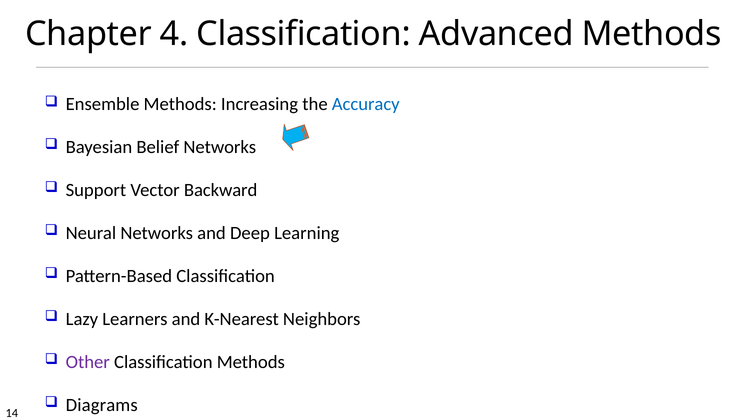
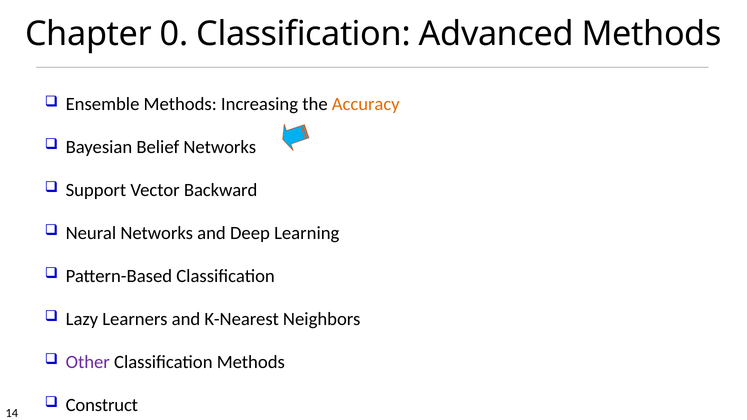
4: 4 -> 0
Accuracy colour: blue -> orange
Diagrams: Diagrams -> Construct
